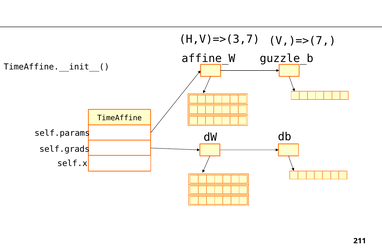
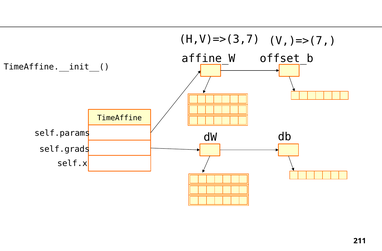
guzzle_b: guzzle_b -> offset_b
